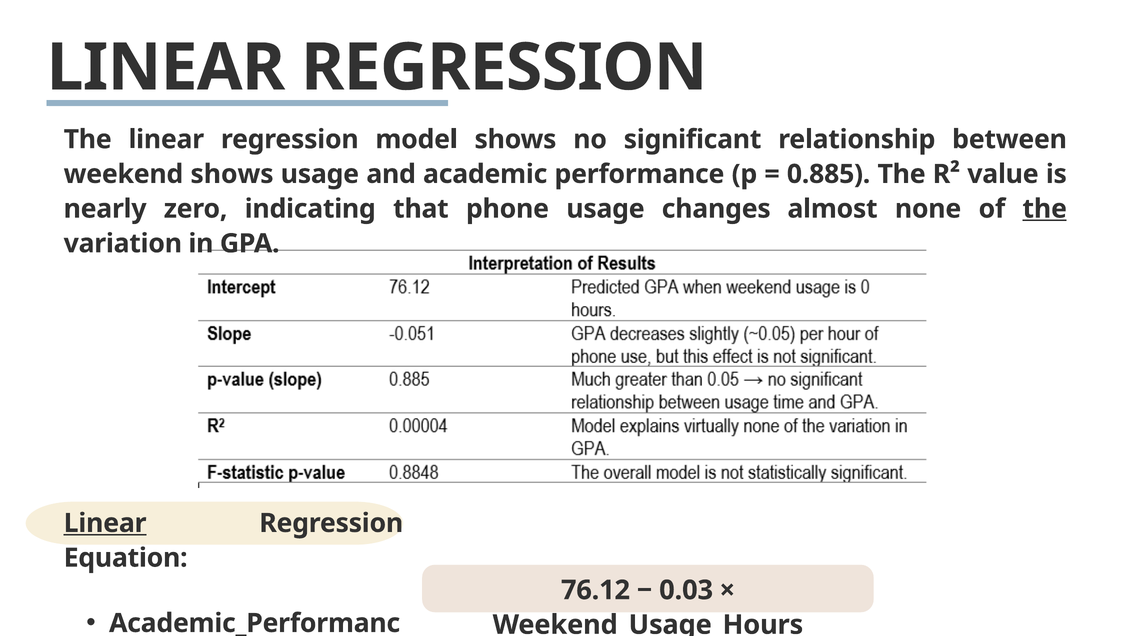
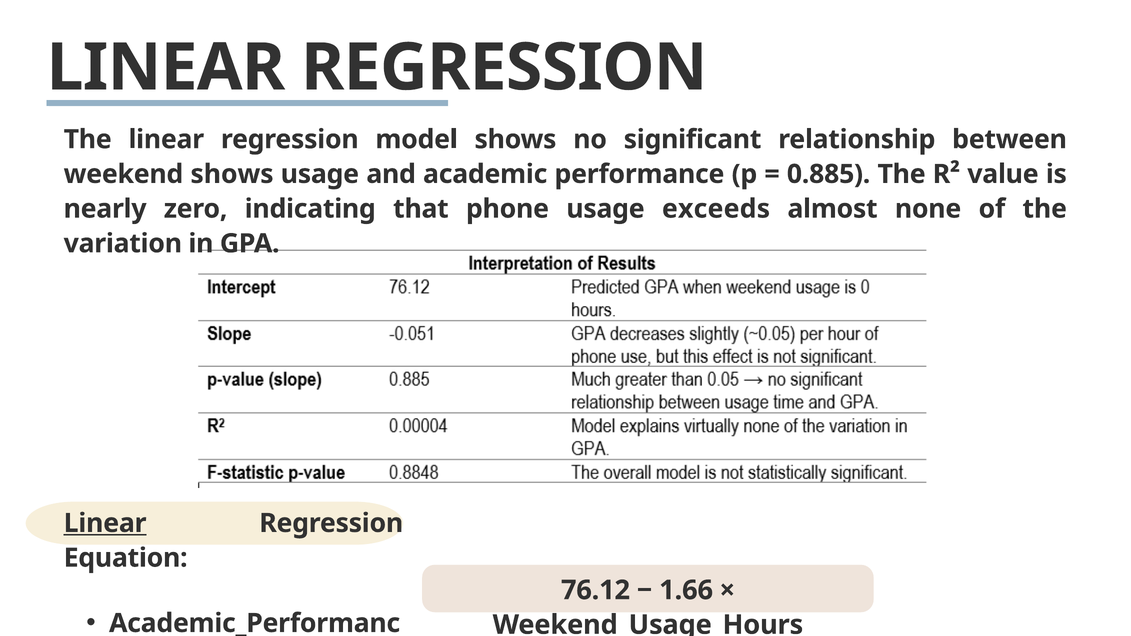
changes: changes -> exceeds
the at (1045, 209) underline: present -> none
0.03: 0.03 -> 1.66
